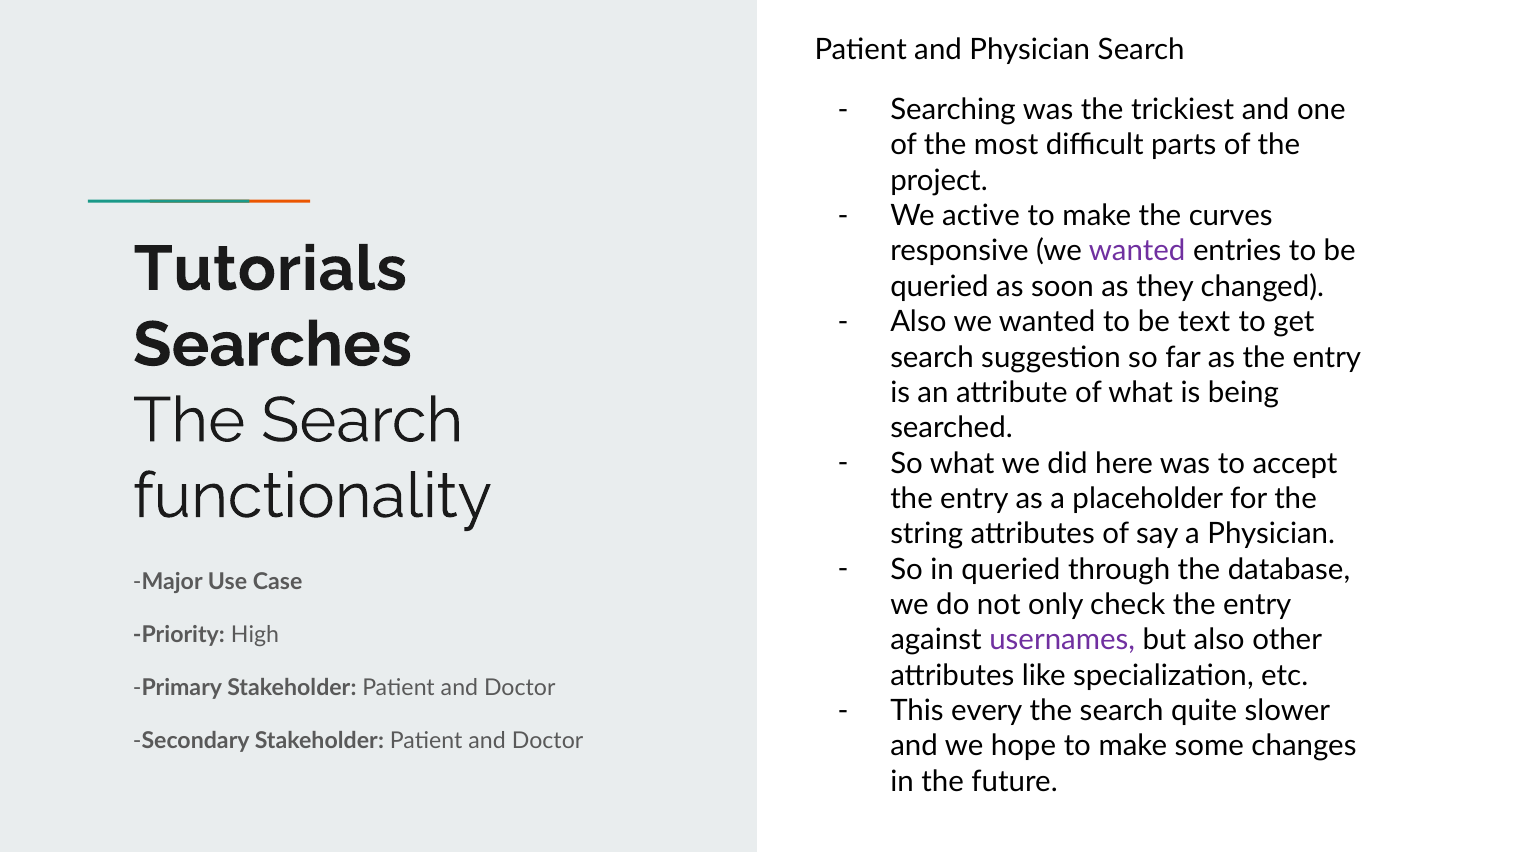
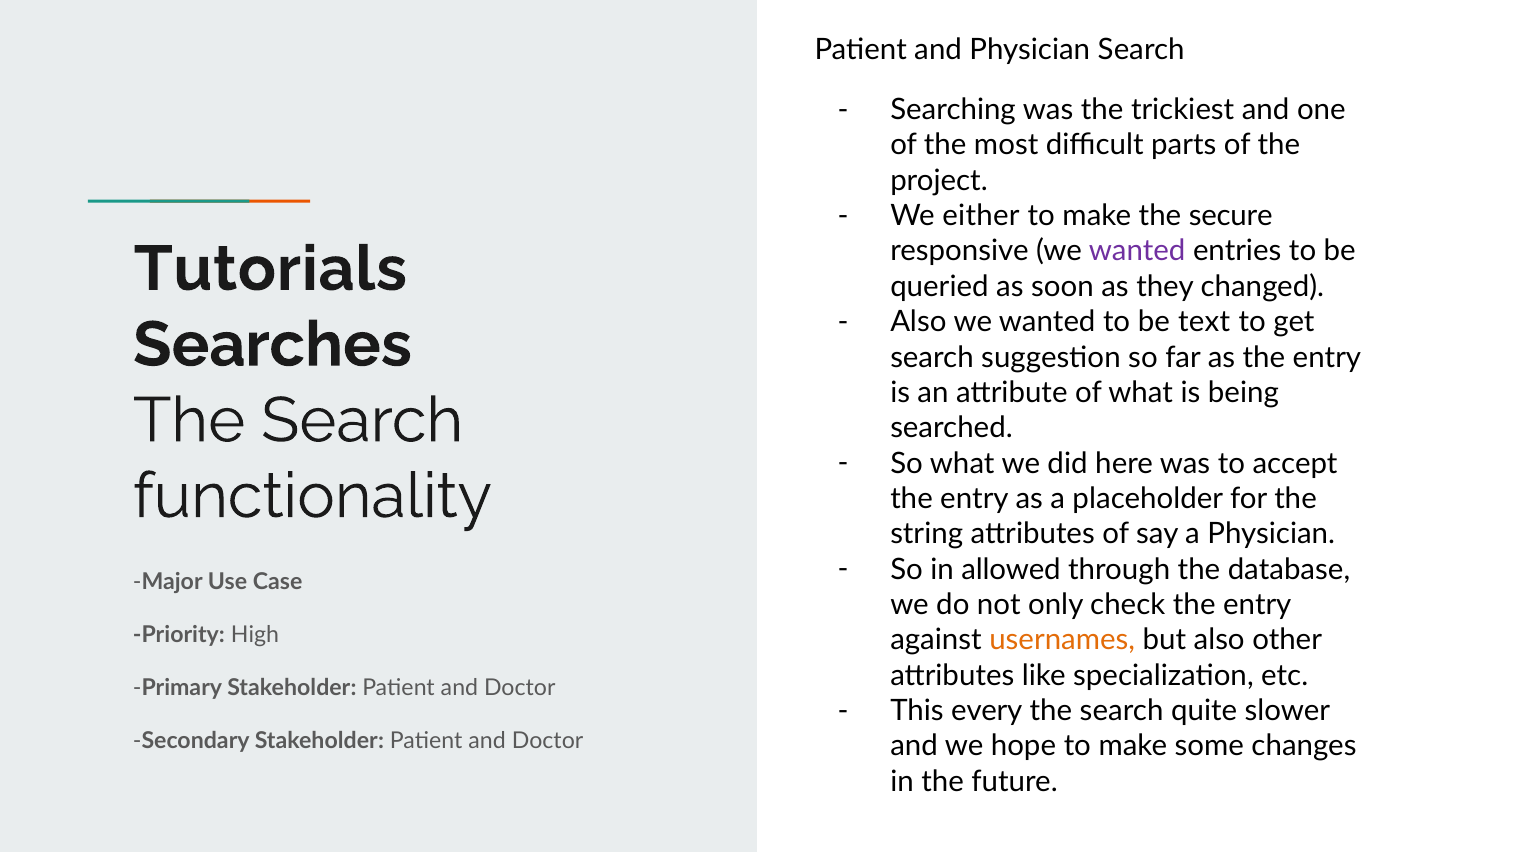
active: active -> either
curves: curves -> secure
in queried: queried -> allowed
usernames colour: purple -> orange
